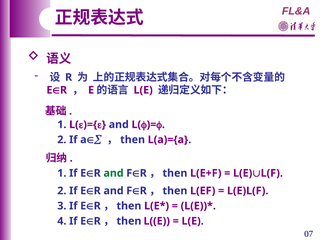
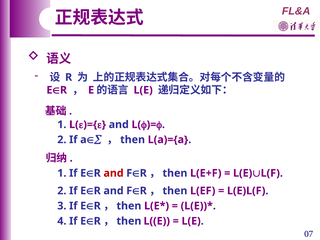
and at (114, 173) colour: green -> red
